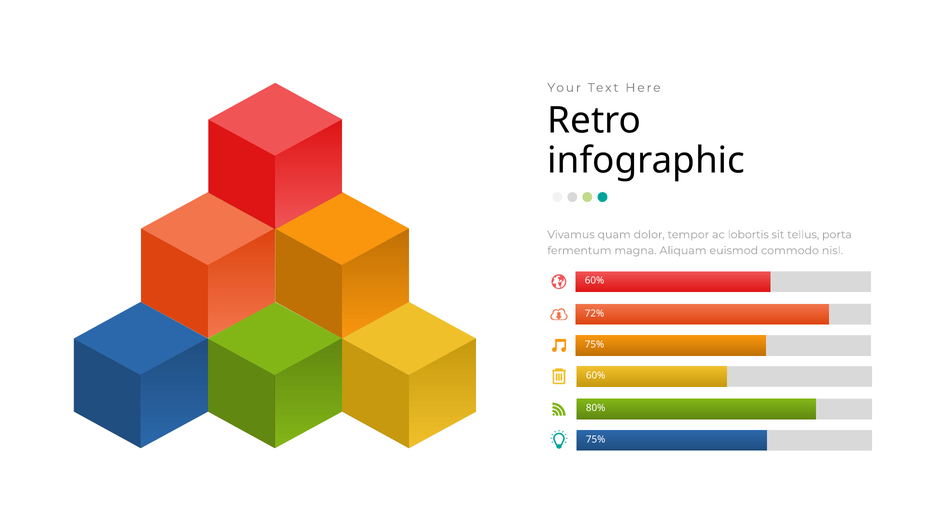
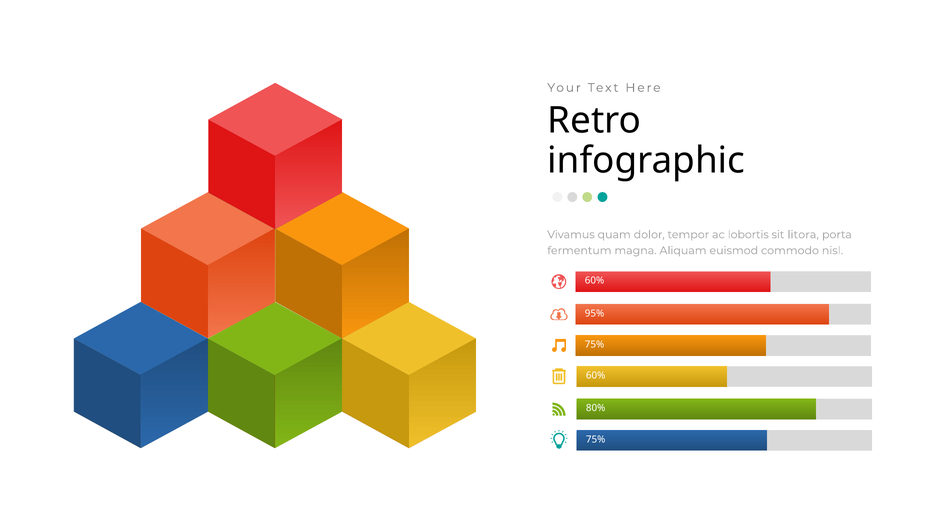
tellus: tellus -> litora
72%: 72% -> 95%
